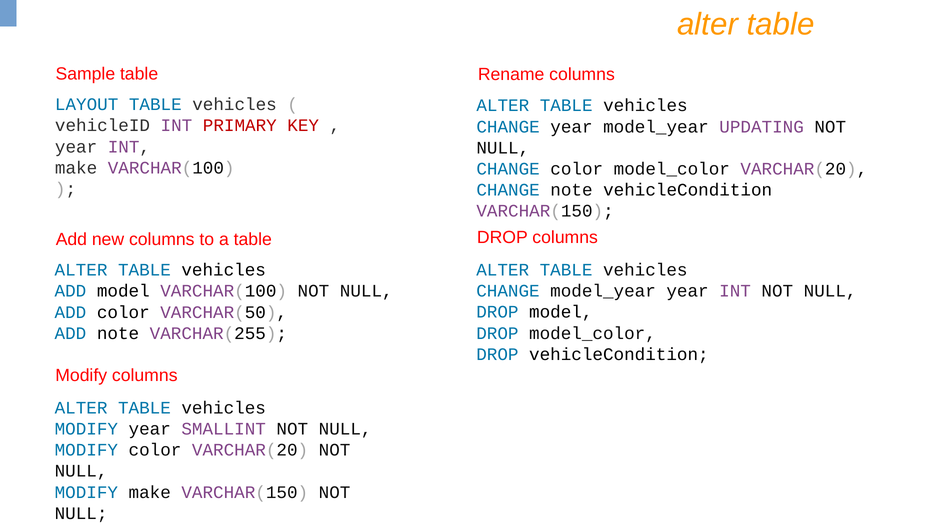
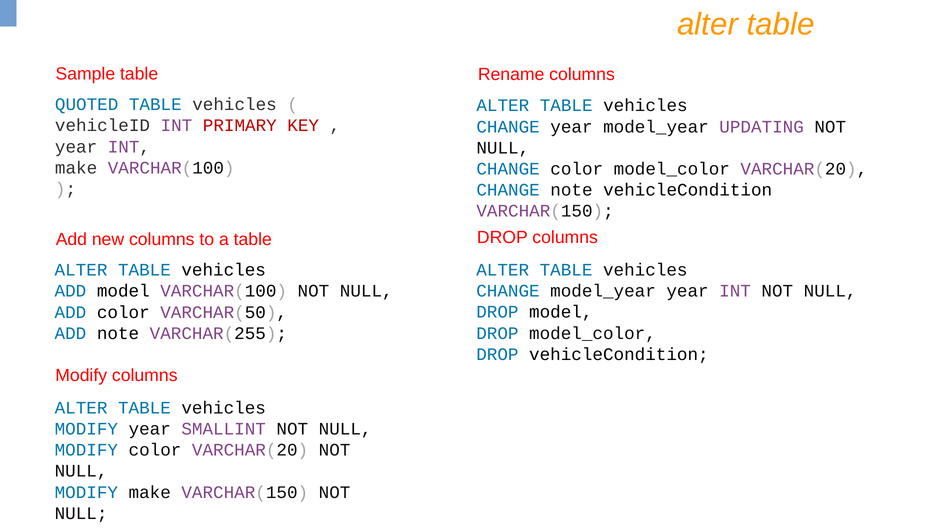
LAYOUT: LAYOUT -> QUOTED
